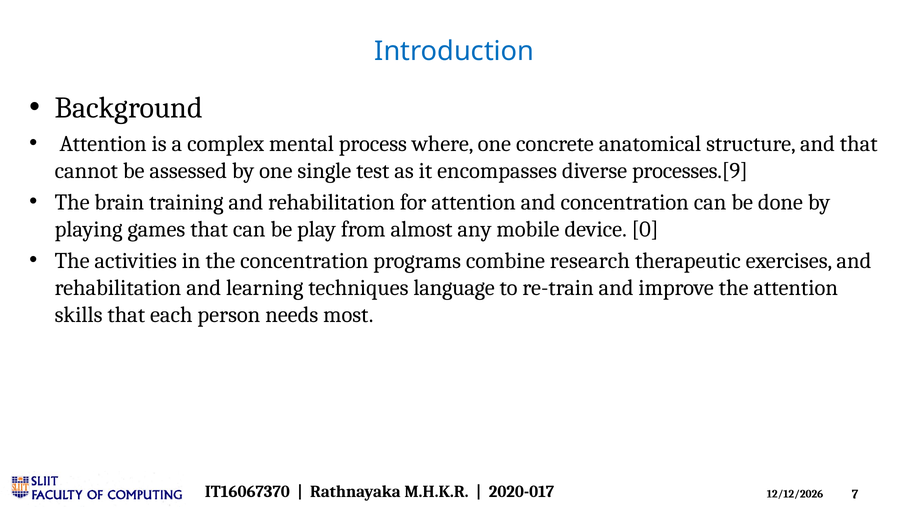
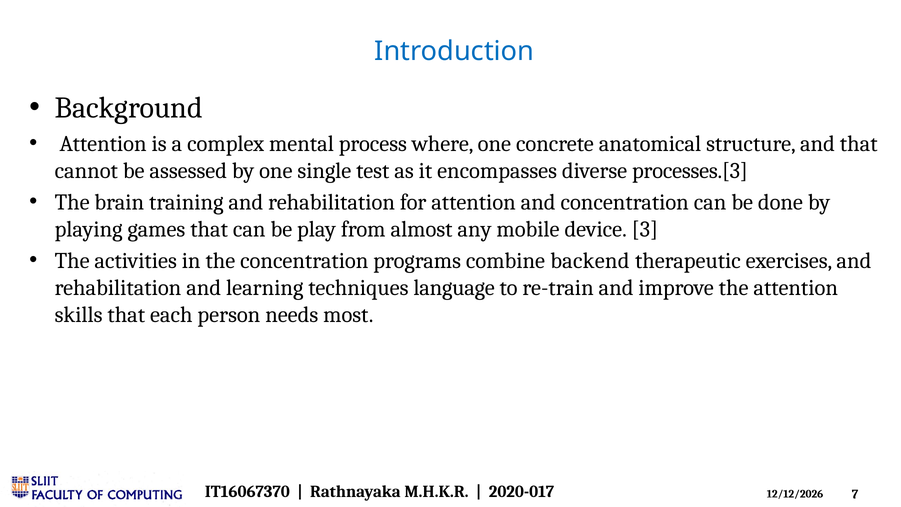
processes.[9: processes.[9 -> processes.[3
0: 0 -> 3
research: research -> backend
